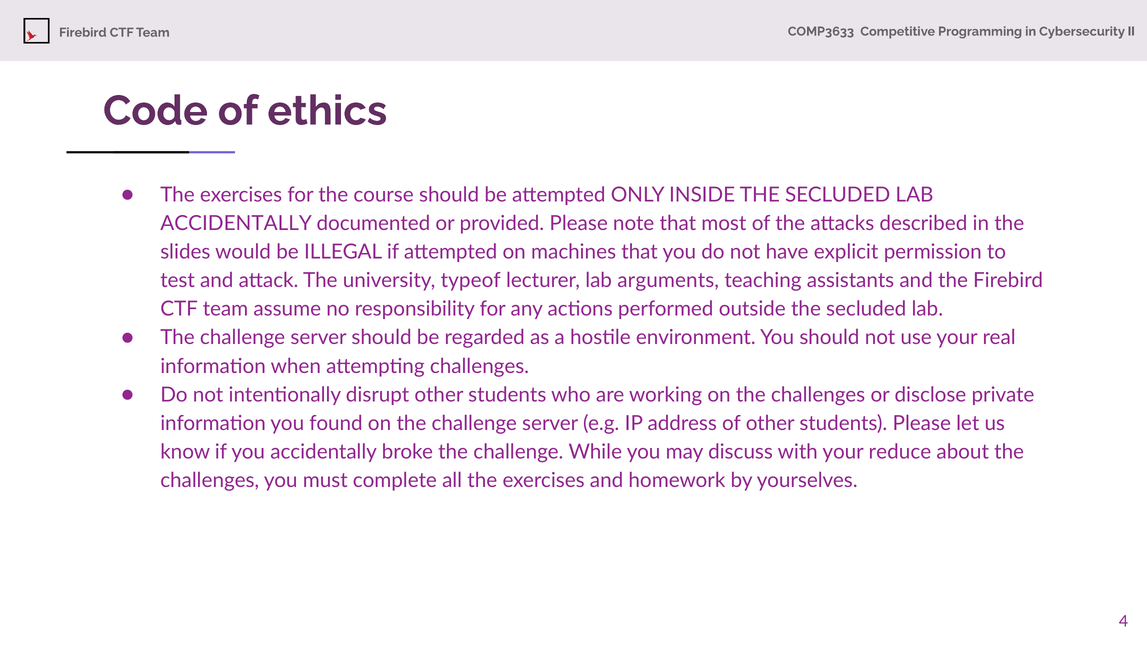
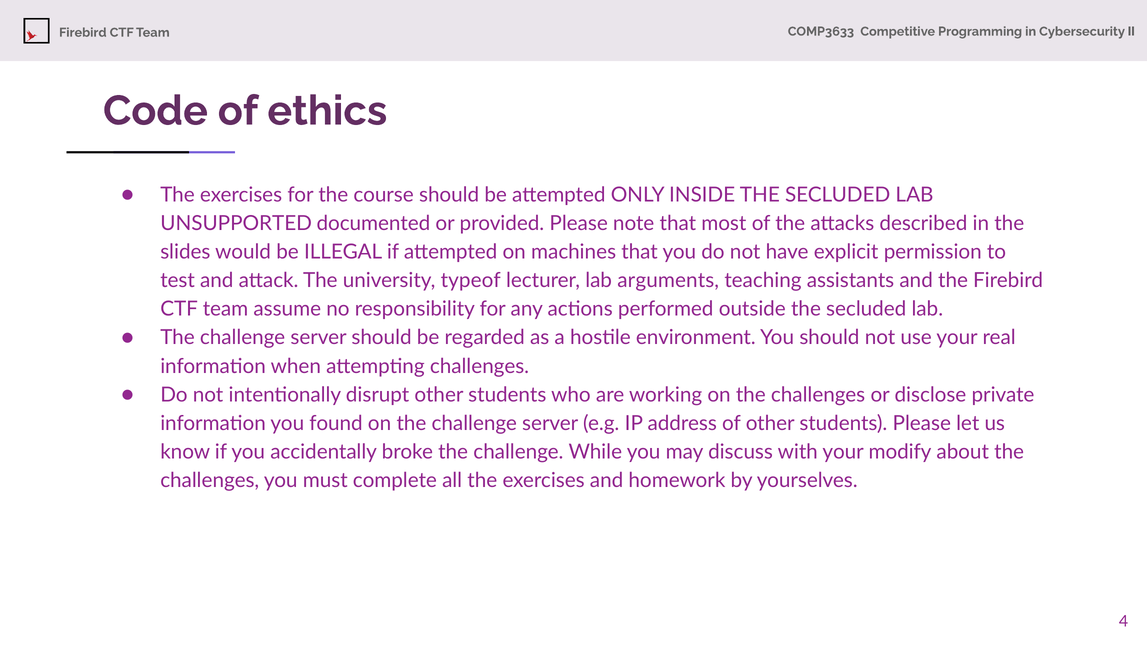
ACCIDENTALLY at (236, 223): ACCIDENTALLY -> UNSUPPORTED
reduce: reduce -> modify
